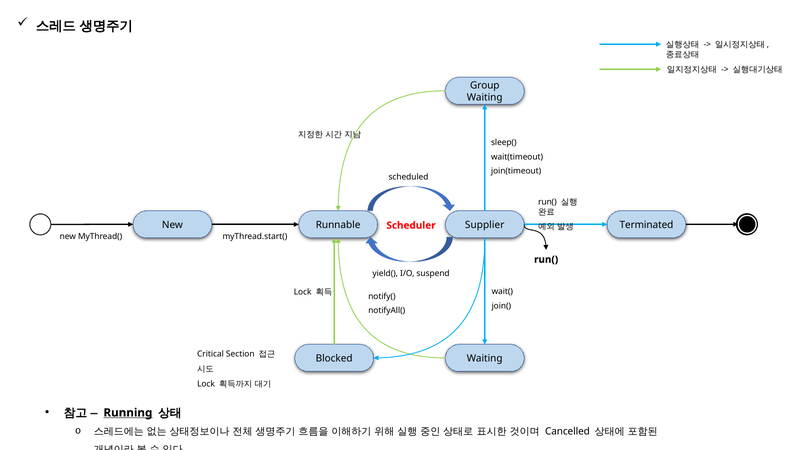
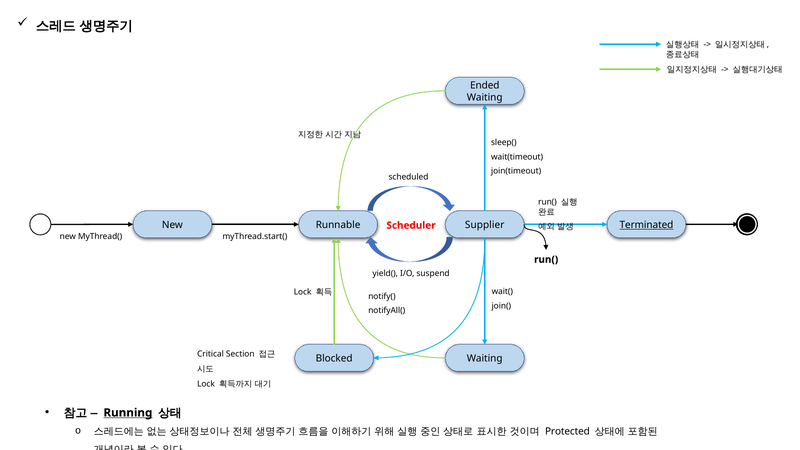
Group: Group -> Ended
Terminated underline: none -> present
Cancelled: Cancelled -> Protected
